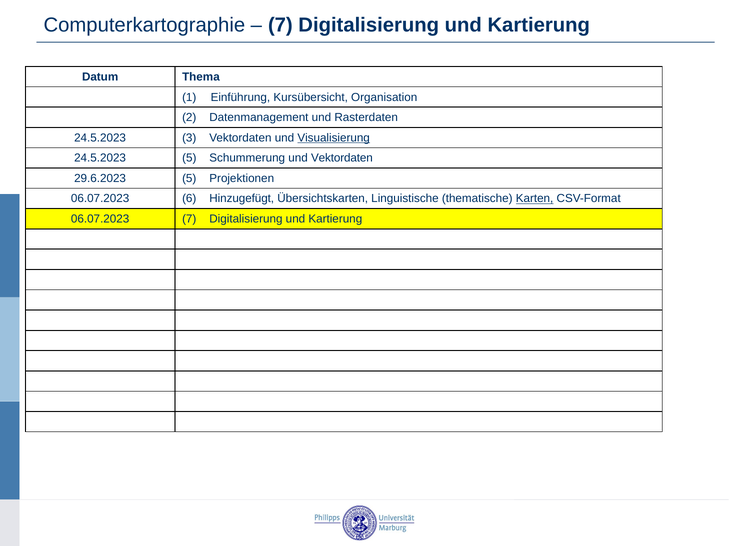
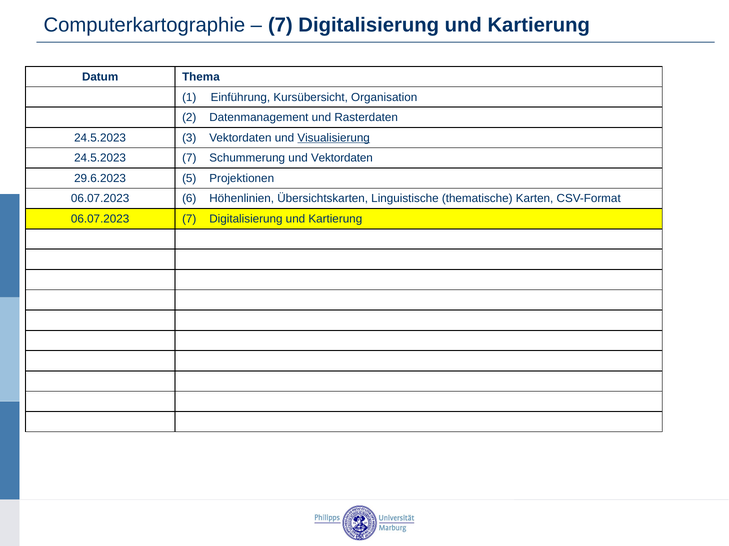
24.5.2023 5: 5 -> 7
Hinzugefügt: Hinzugefügt -> Höhenlinien
Karten underline: present -> none
